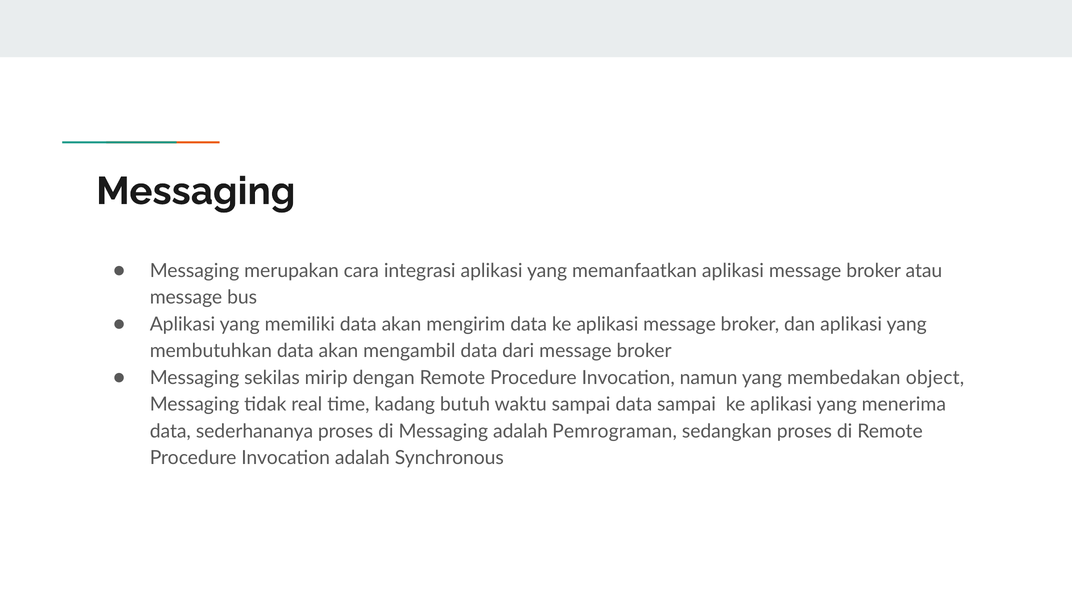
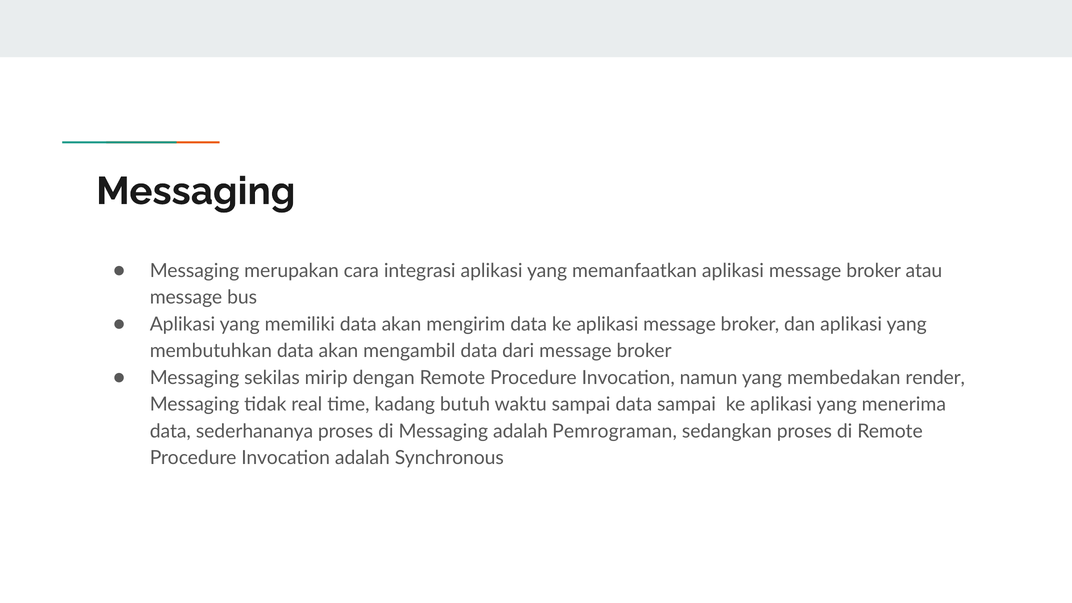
object: object -> render
